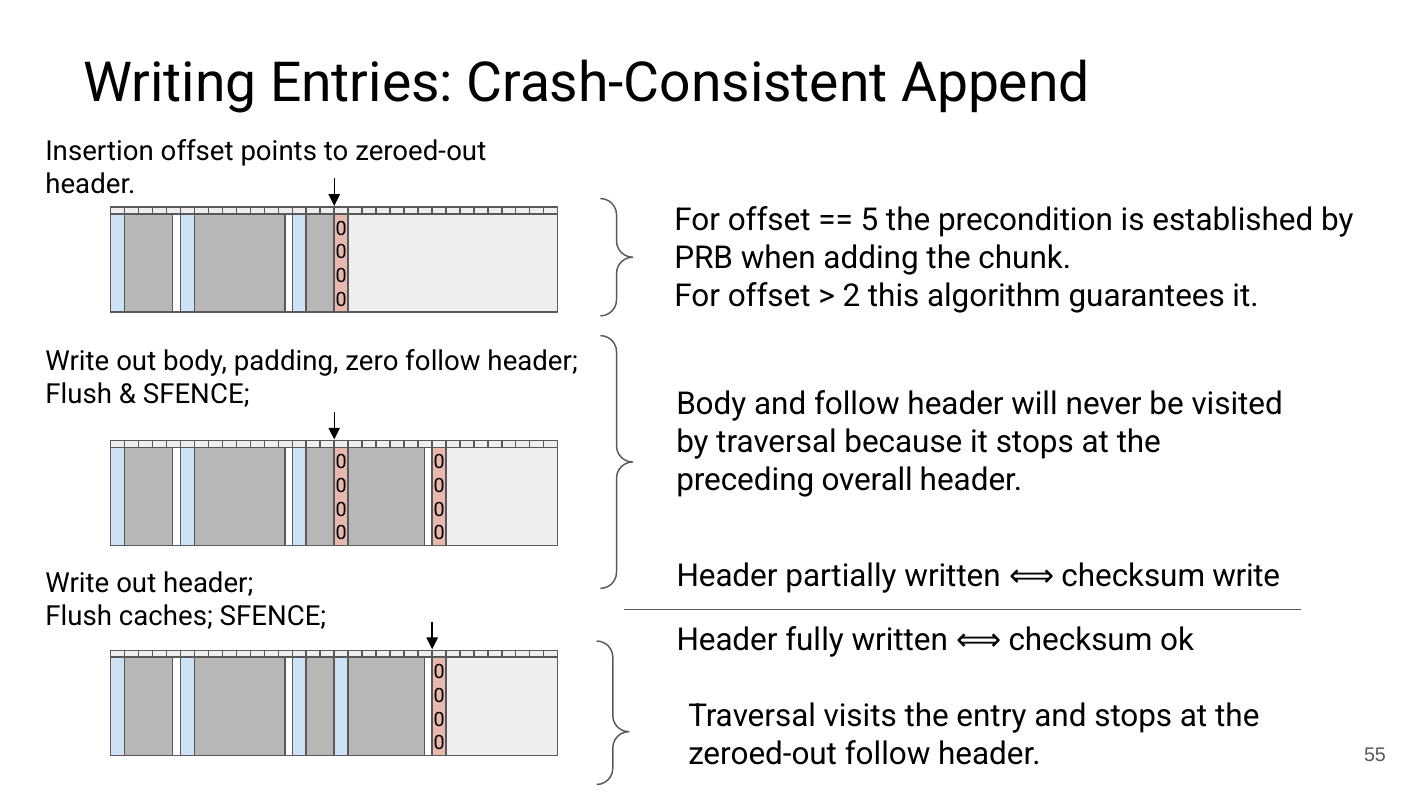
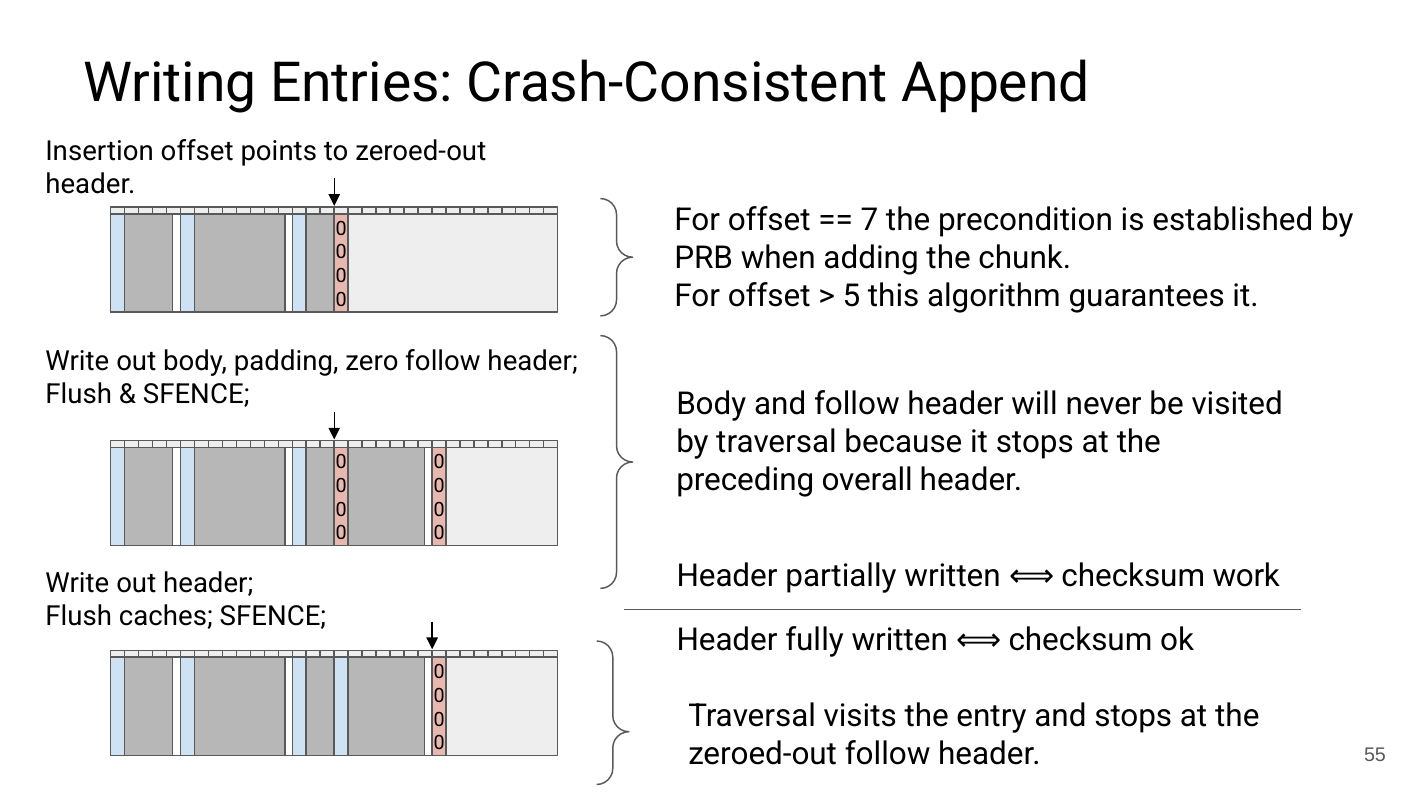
5: 5 -> 7
2: 2 -> 5
checksum write: write -> work
